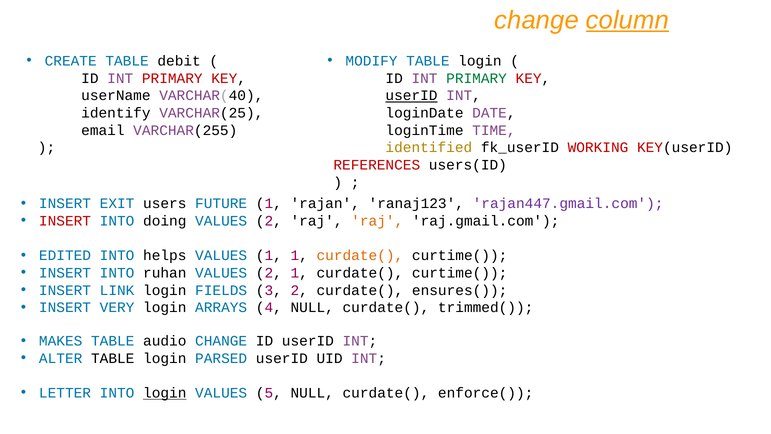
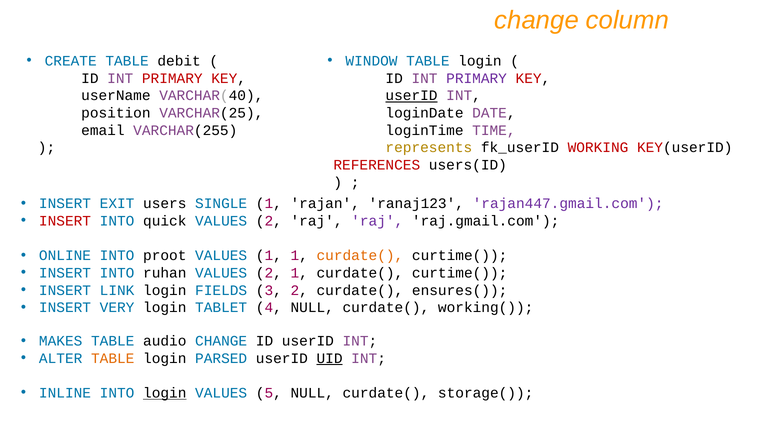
column underline: present -> none
MODIFY: MODIFY -> WINDOW
PRIMARY at (477, 78) colour: green -> purple
identify: identify -> position
identified: identified -> represents
FUTURE: FUTURE -> SINGLE
doing: doing -> quick
raj at (377, 221) colour: orange -> purple
EDITED: EDITED -> ONLINE
helps: helps -> proot
ARRAYS: ARRAYS -> TABLET
trimmed(: trimmed( -> working(
TABLE at (113, 358) colour: black -> orange
UID underline: none -> present
LETTER: LETTER -> INLINE
enforce(: enforce( -> storage(
